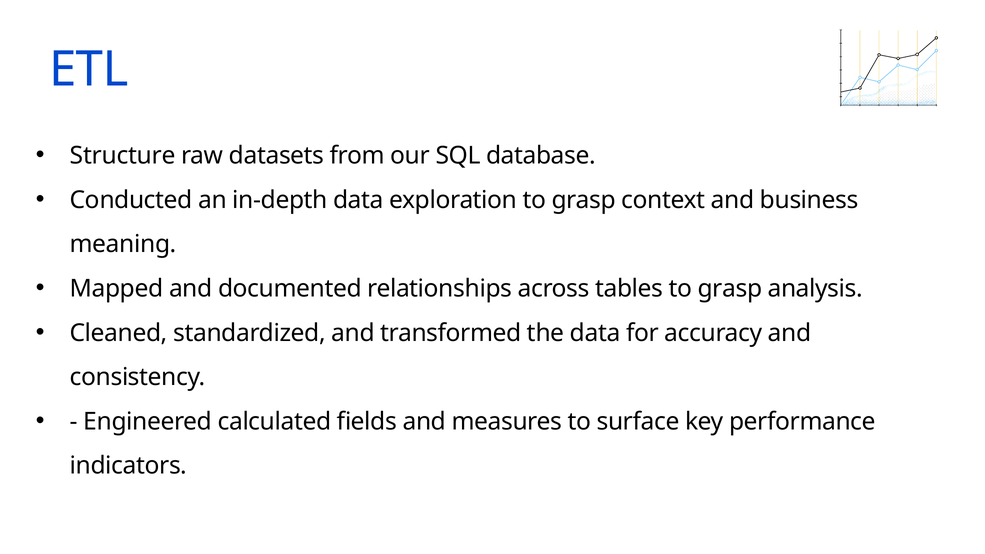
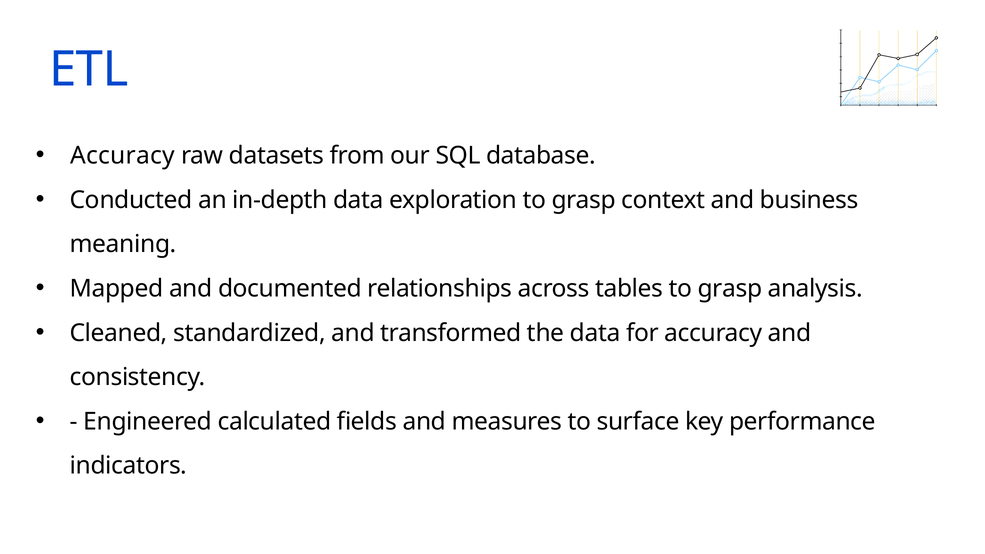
Structure at (123, 156): Structure -> Accuracy
